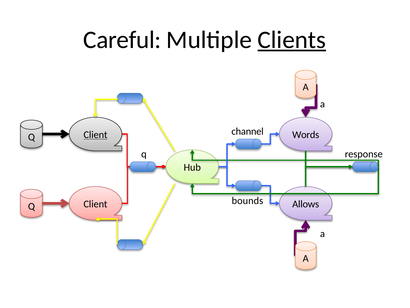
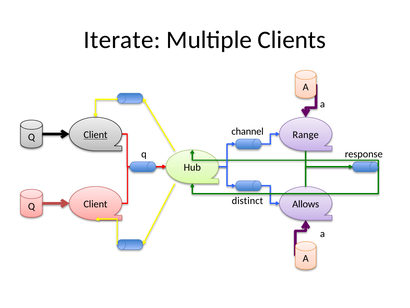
Careful: Careful -> Iterate
Clients underline: present -> none
Words: Words -> Range
bounds: bounds -> distinct
